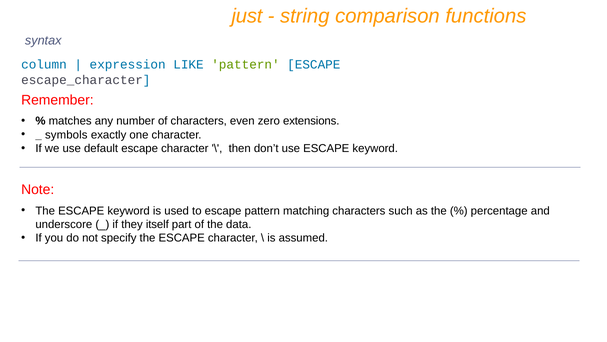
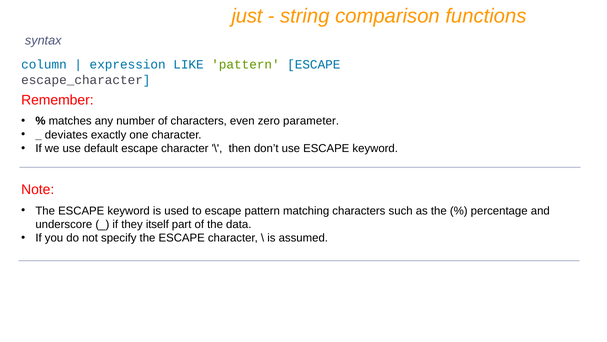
extensions: extensions -> parameter
symbols: symbols -> deviates
